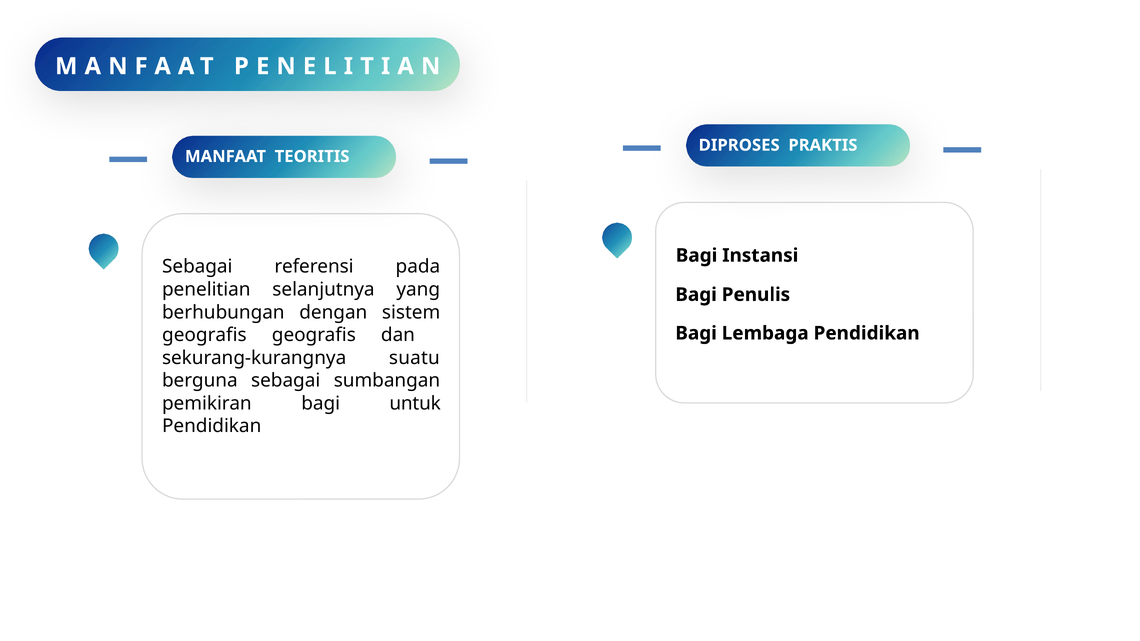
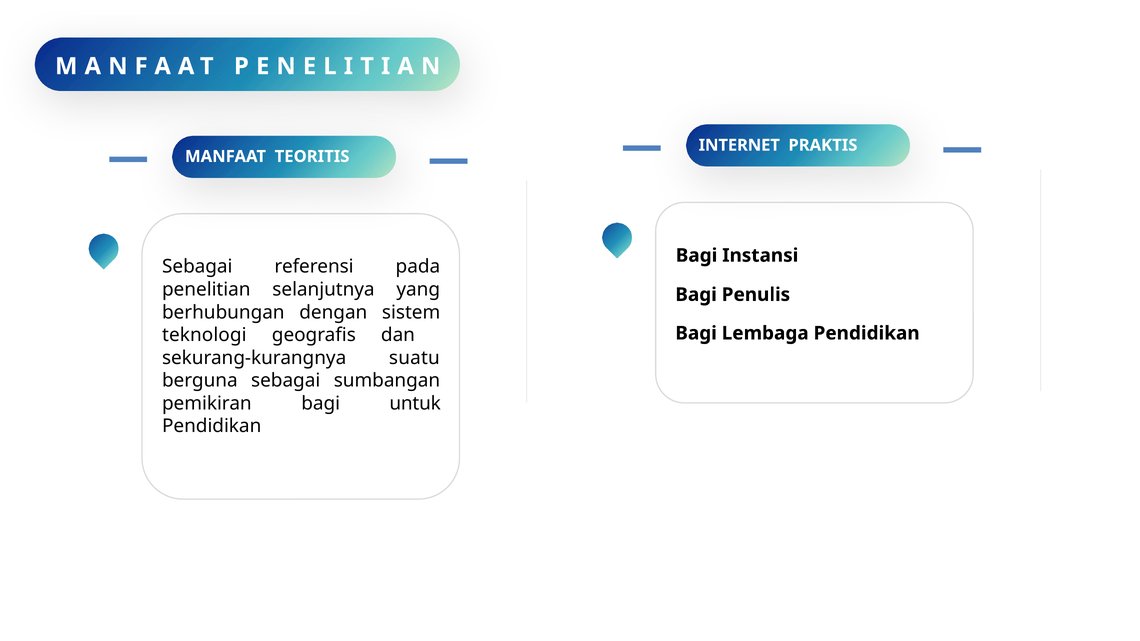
DIPROSES: DIPROSES -> INTERNET
geografis at (204, 335): geografis -> teknologi
